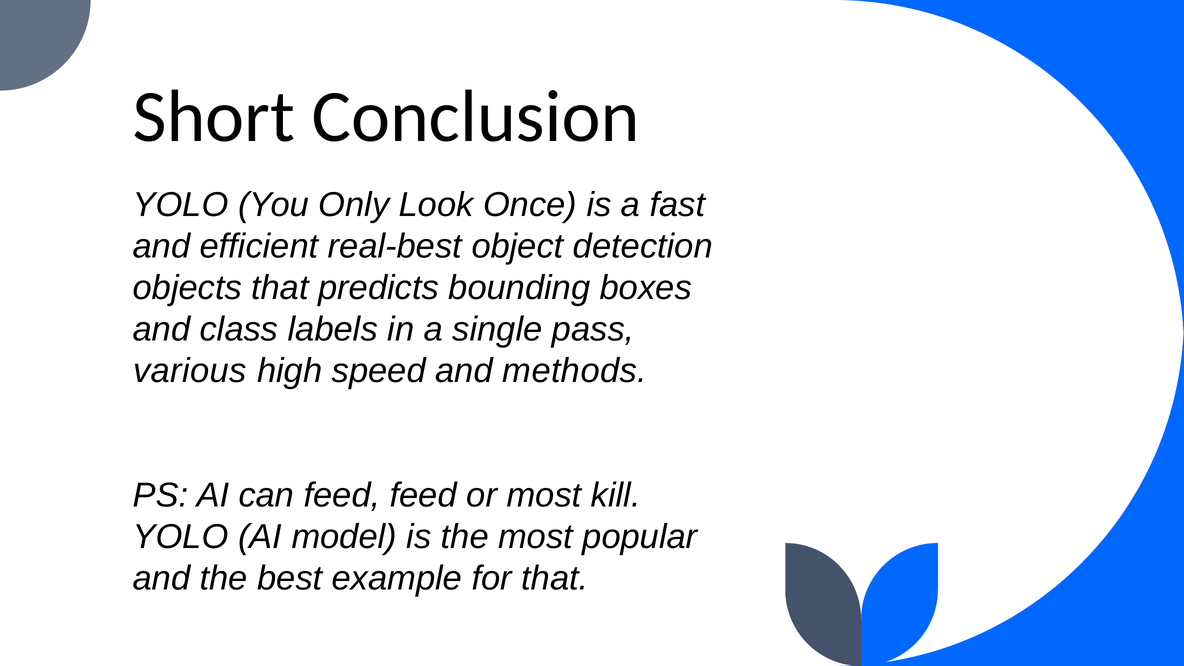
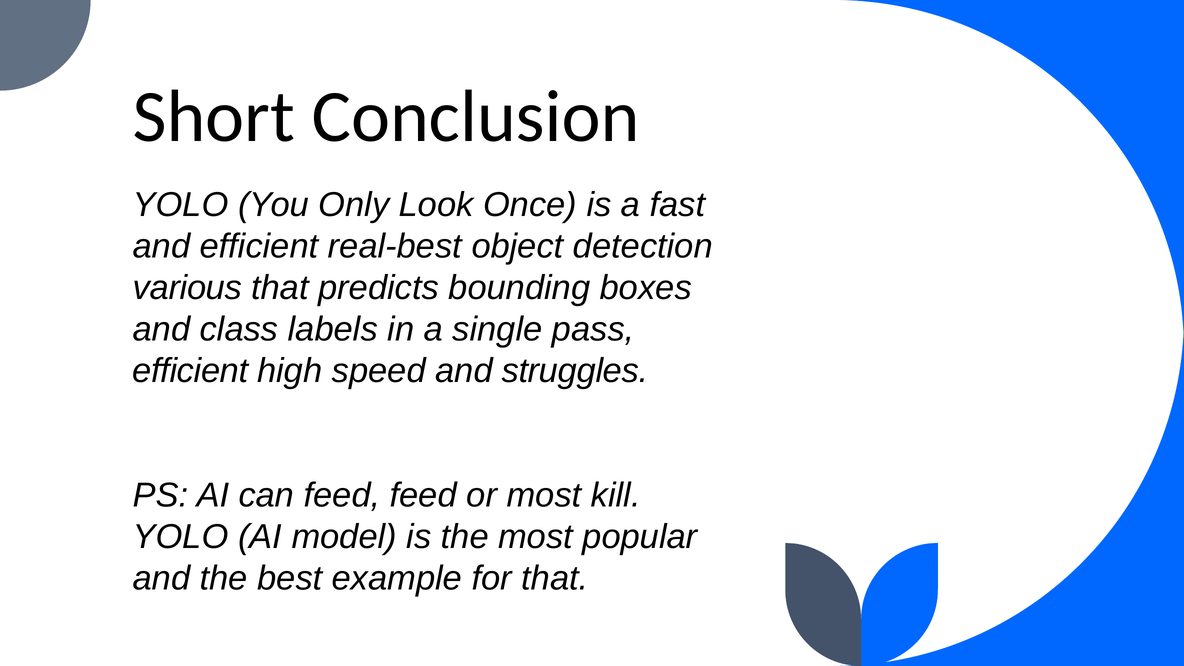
objects: objects -> various
various at (190, 371): various -> efficient
methods: methods -> struggles
